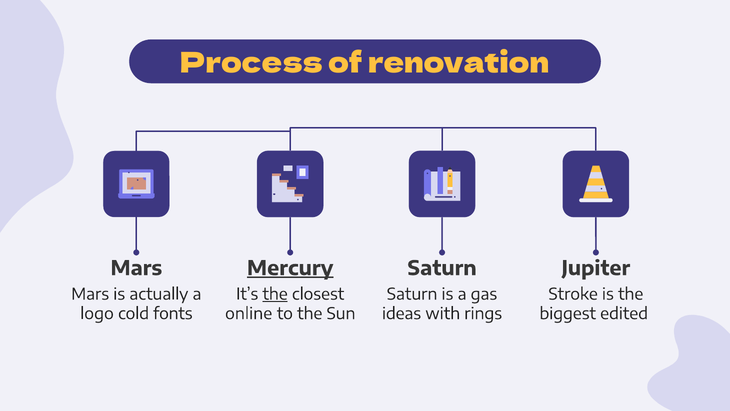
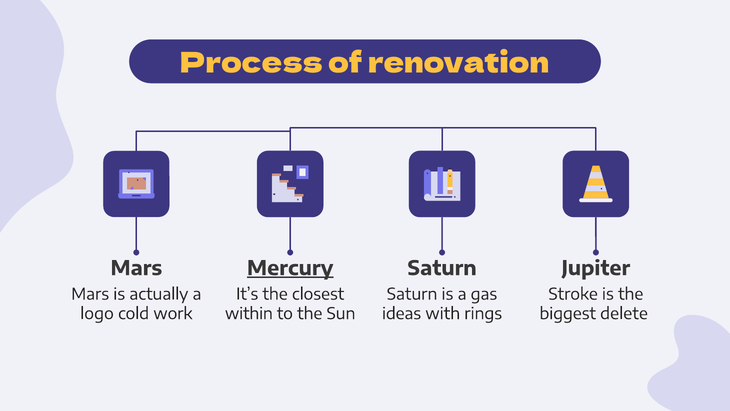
the at (275, 294) underline: present -> none
fonts: fonts -> work
online: online -> within
edited: edited -> delete
